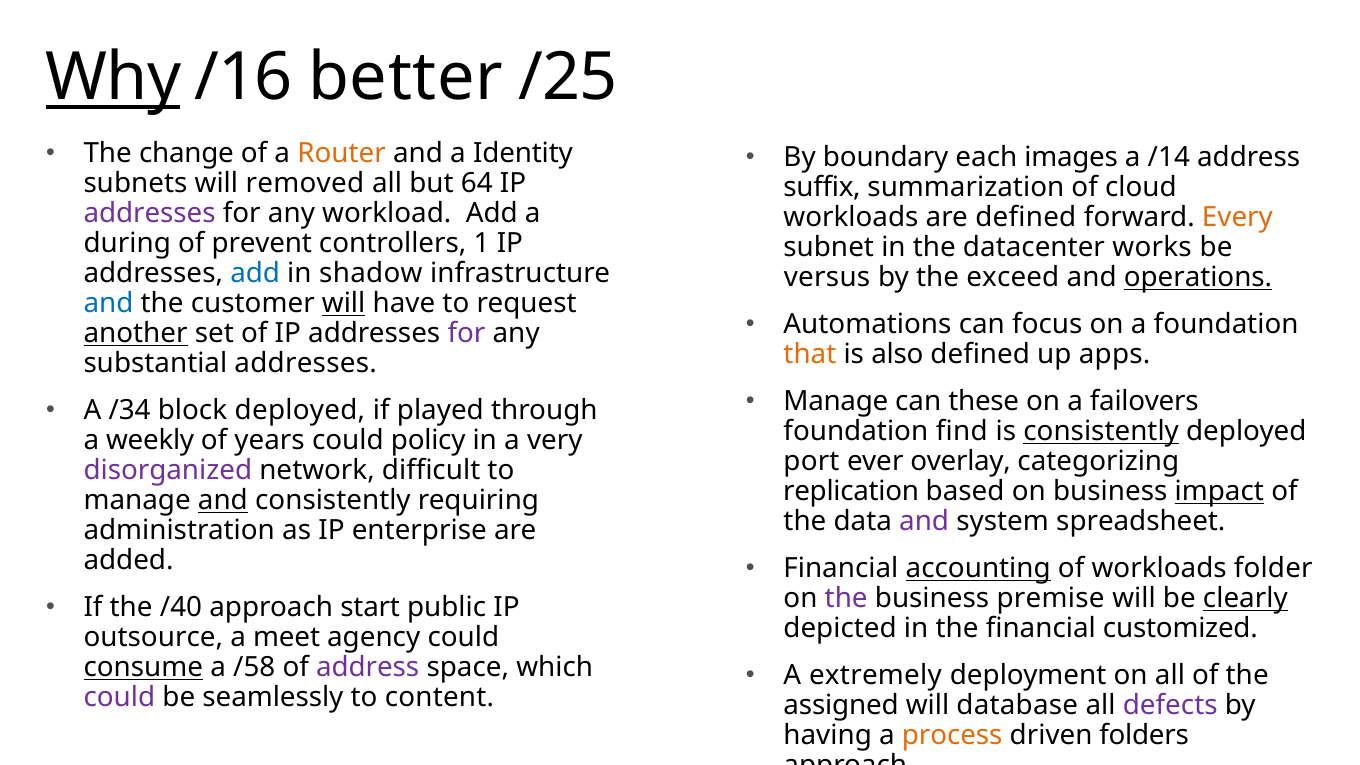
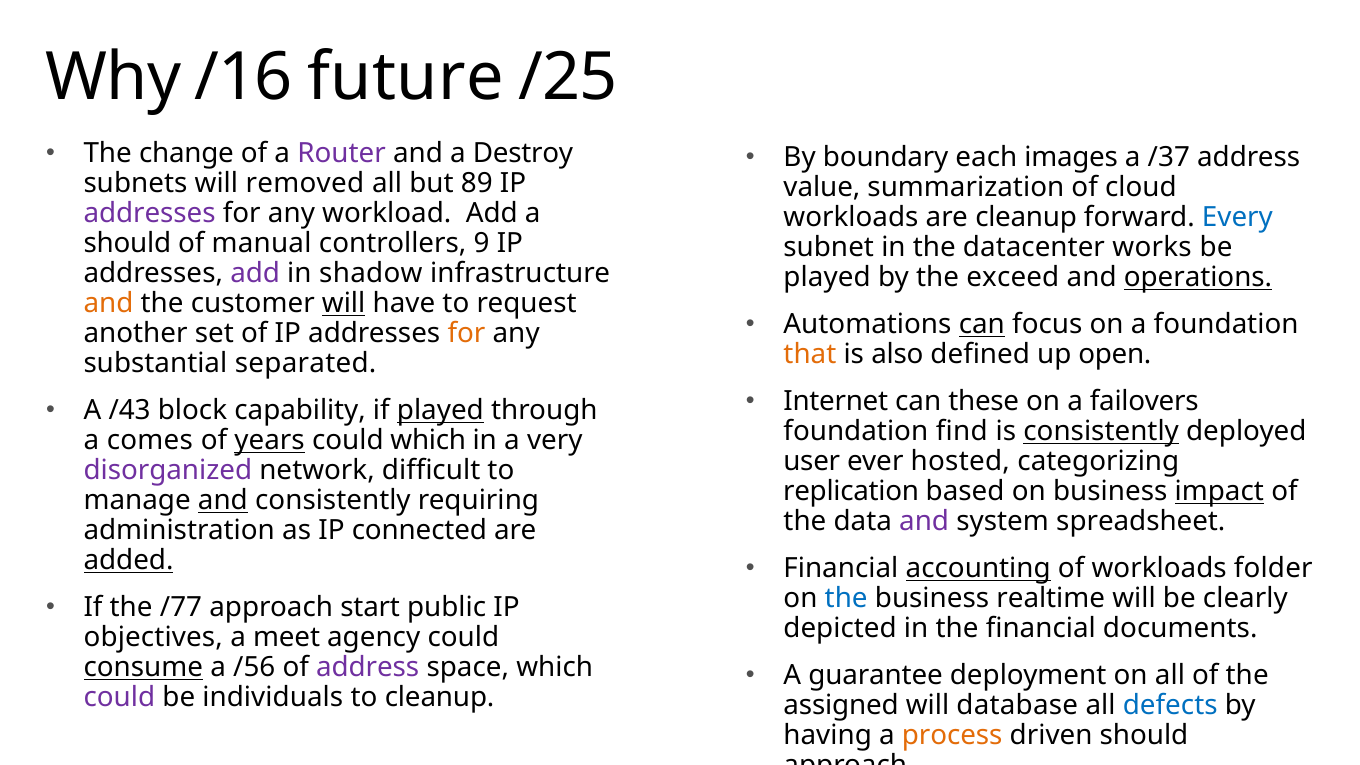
Why underline: present -> none
better: better -> future
Router colour: orange -> purple
Identity: Identity -> Destroy
/14: /14 -> /37
64: 64 -> 89
suffix: suffix -> value
are defined: defined -> cleanup
Every colour: orange -> blue
during at (127, 244): during -> should
prevent: prevent -> manual
1: 1 -> 9
add at (255, 274) colour: blue -> purple
versus at (827, 277): versus -> played
and at (108, 304) colour: blue -> orange
can at (982, 324) underline: none -> present
another underline: present -> none
for at (467, 334) colour: purple -> orange
apps: apps -> open
substantial addresses: addresses -> separated
Manage at (836, 401): Manage -> Internet
/34: /34 -> /43
block deployed: deployed -> capability
played at (440, 411) underline: none -> present
weekly: weekly -> comes
years underline: none -> present
could policy: policy -> which
port: port -> user
overlay: overlay -> hosted
enterprise: enterprise -> connected
added underline: none -> present
the at (846, 598) colour: purple -> blue
premise: premise -> realtime
clearly underline: present -> none
/40: /40 -> /77
customized: customized -> documents
outsource: outsource -> objectives
/58: /58 -> /56
extremely: extremely -> guarantee
seamlessly: seamlessly -> individuals
to content: content -> cleanup
defects colour: purple -> blue
driven folders: folders -> should
